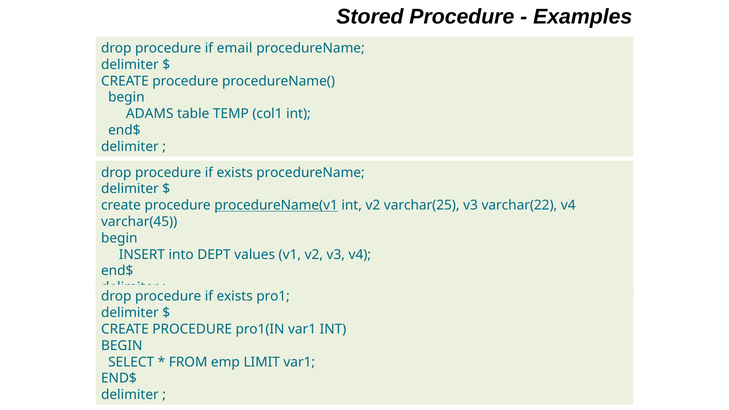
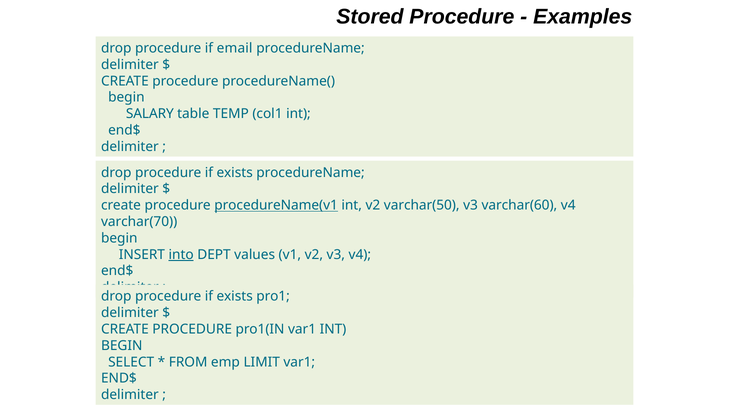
ADAMS: ADAMS -> SALARY
varchar(25: varchar(25 -> varchar(50
varchar(22: varchar(22 -> varchar(60
varchar(45: varchar(45 -> varchar(70
into underline: none -> present
